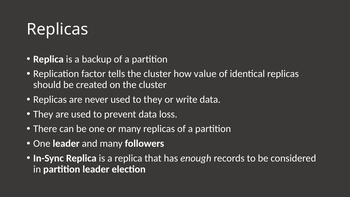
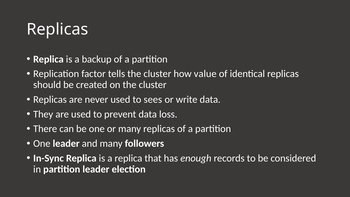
to they: they -> sees
